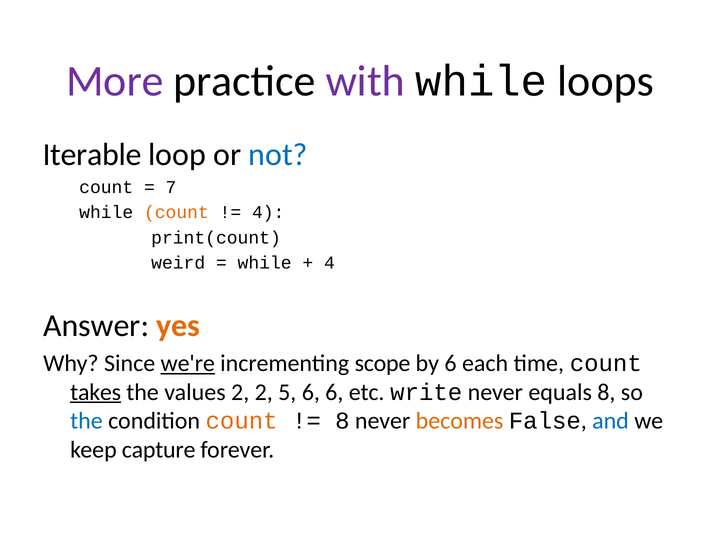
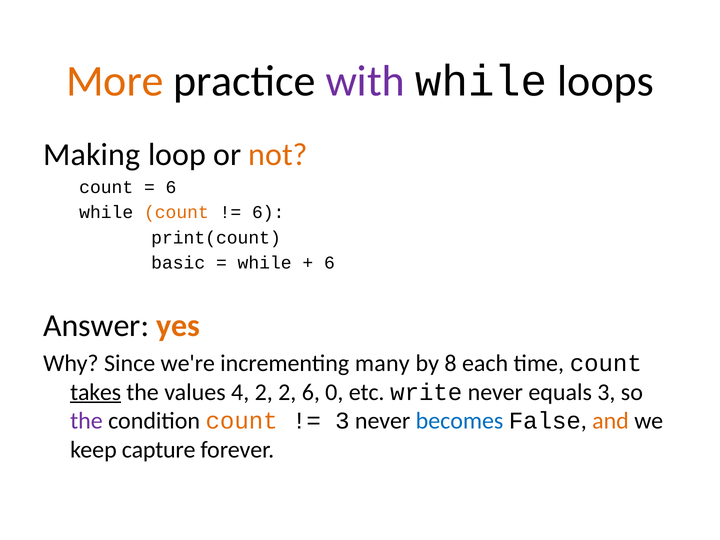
More colour: purple -> orange
Iterable: Iterable -> Making
not colour: blue -> orange
7 at (171, 187): 7 -> 6
4 at (268, 212): 4 -> 6
weird: weird -> basic
4 at (329, 263): 4 -> 6
we're underline: present -> none
scope: scope -> many
by 6: 6 -> 8
values 2: 2 -> 4
2 5: 5 -> 2
6 6: 6 -> 0
equals 8: 8 -> 3
the at (86, 421) colour: blue -> purple
8 at (342, 421): 8 -> 3
becomes colour: orange -> blue
and colour: blue -> orange
